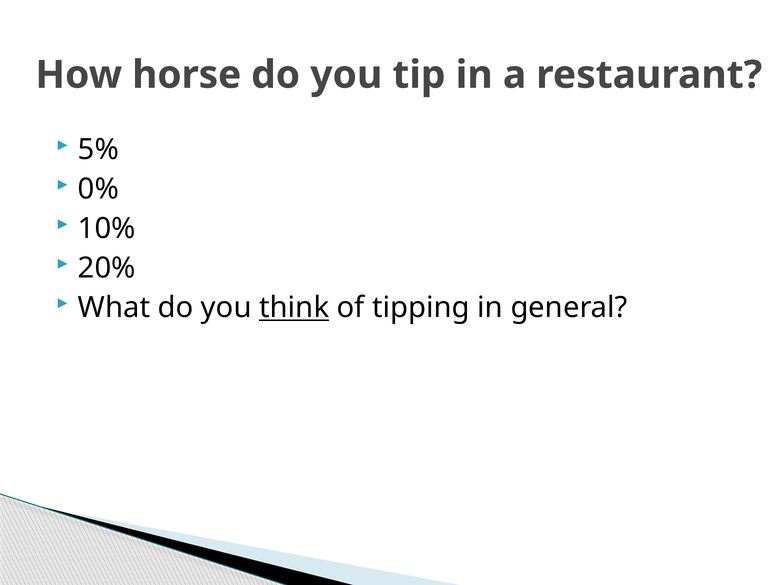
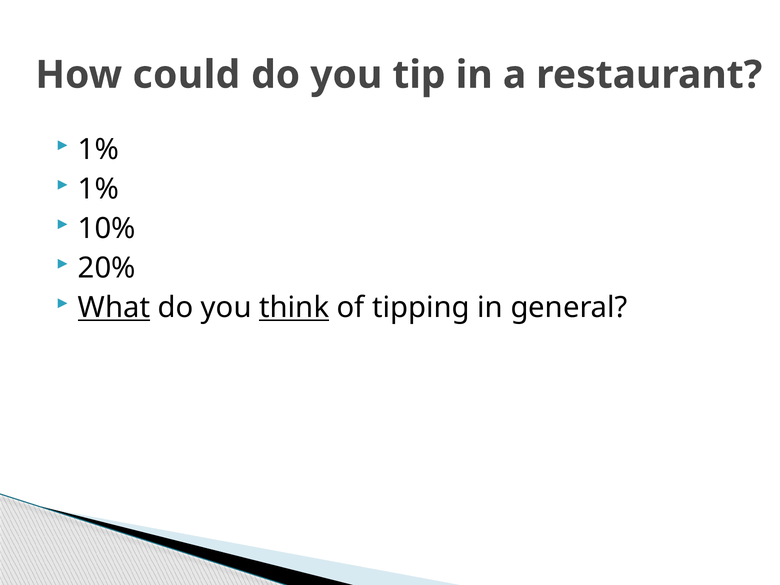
horse: horse -> could
5% at (98, 150): 5% -> 1%
0% at (98, 189): 0% -> 1%
What underline: none -> present
